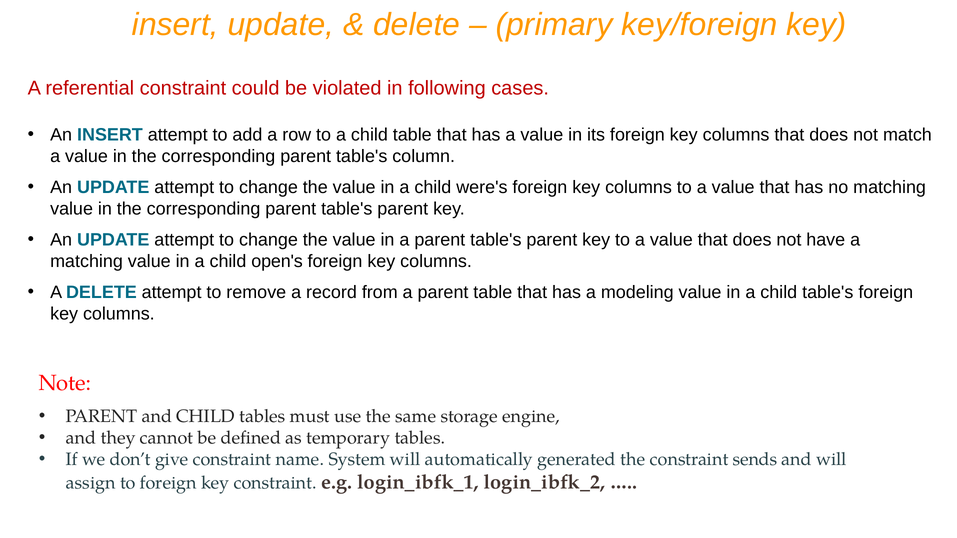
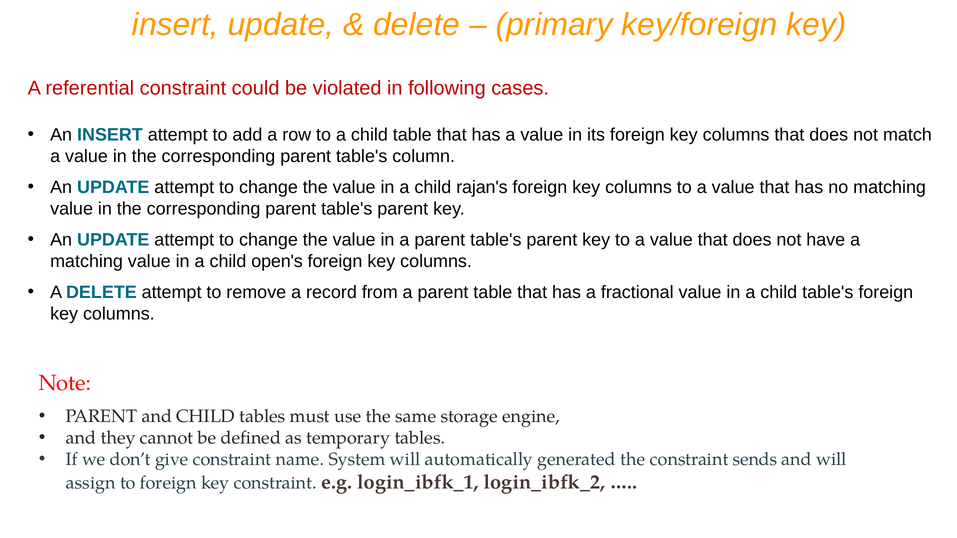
were's: were's -> rajan's
modeling: modeling -> fractional
